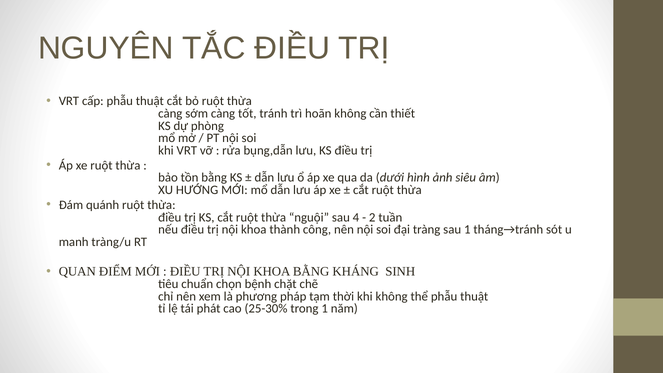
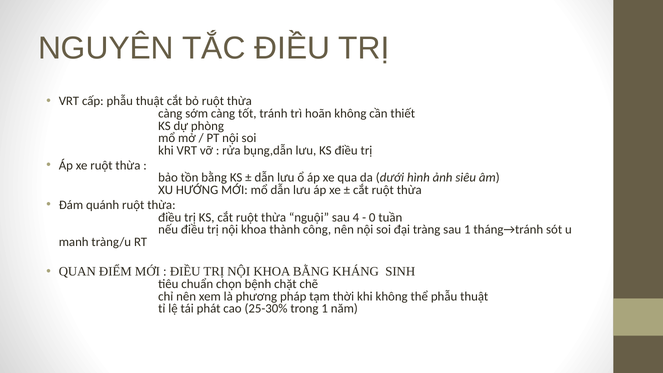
2: 2 -> 0
